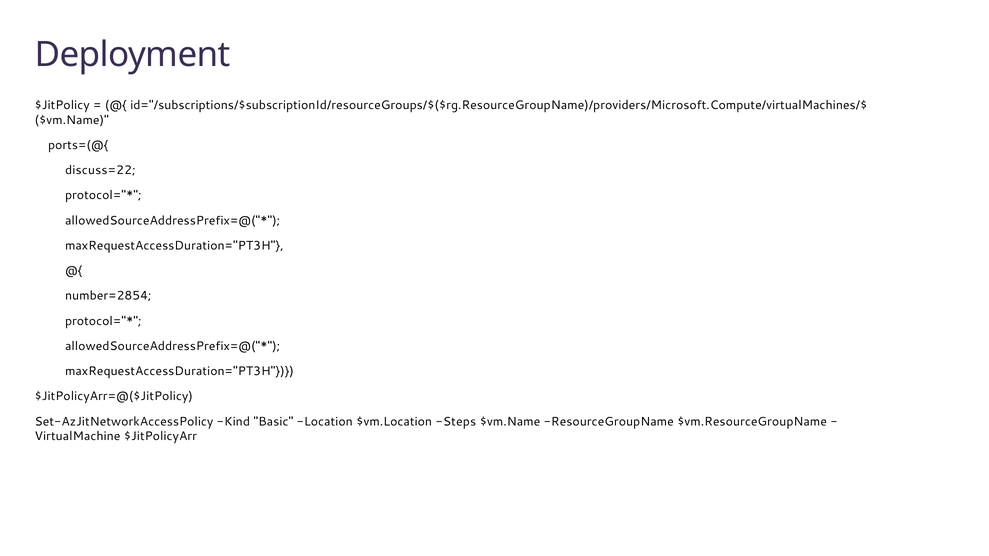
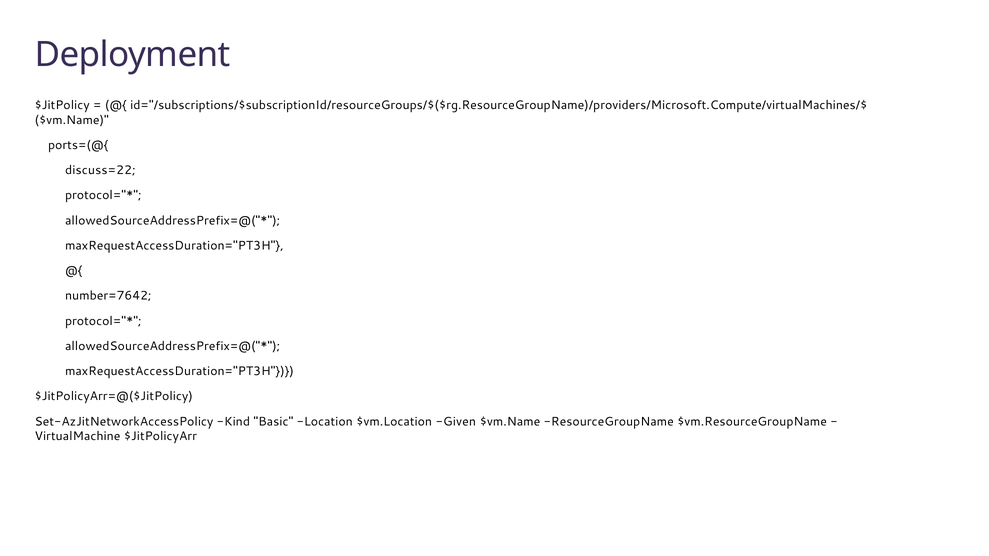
number=2854: number=2854 -> number=7642
Steps: Steps -> Given
